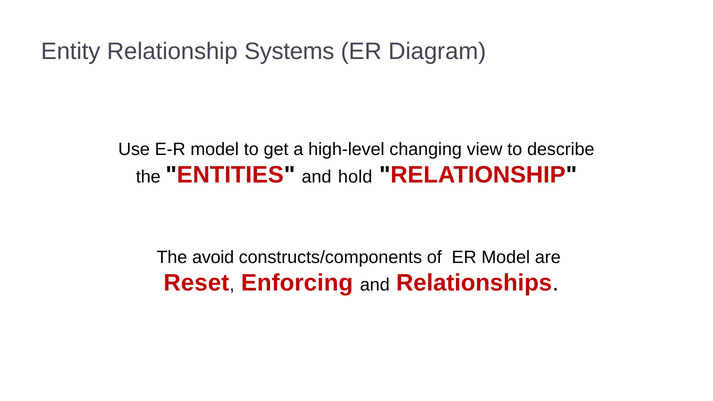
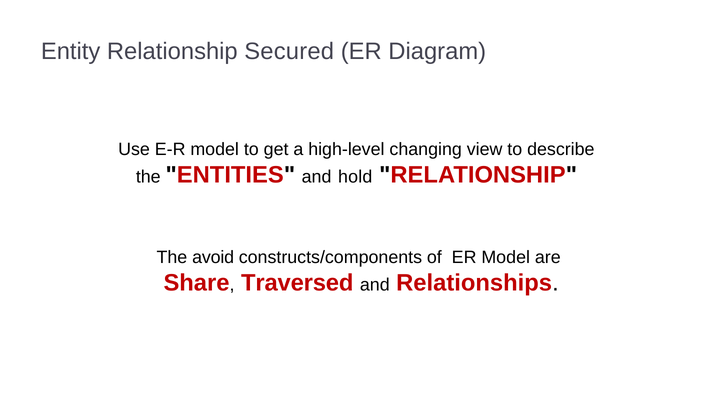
Systems: Systems -> Secured
Reset: Reset -> Share
Enforcing: Enforcing -> Traversed
